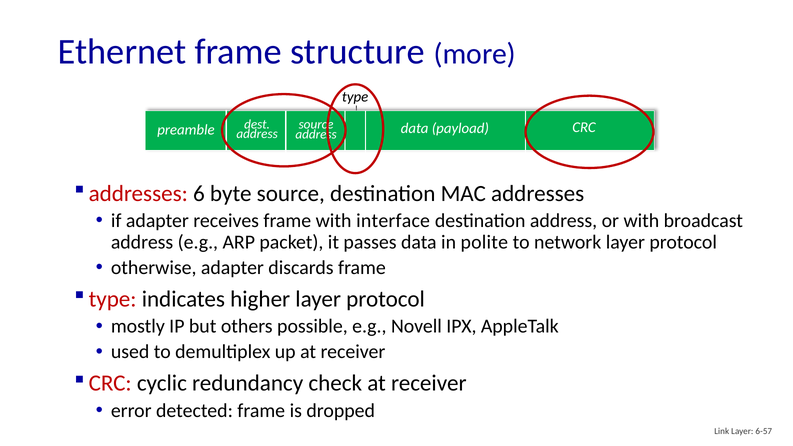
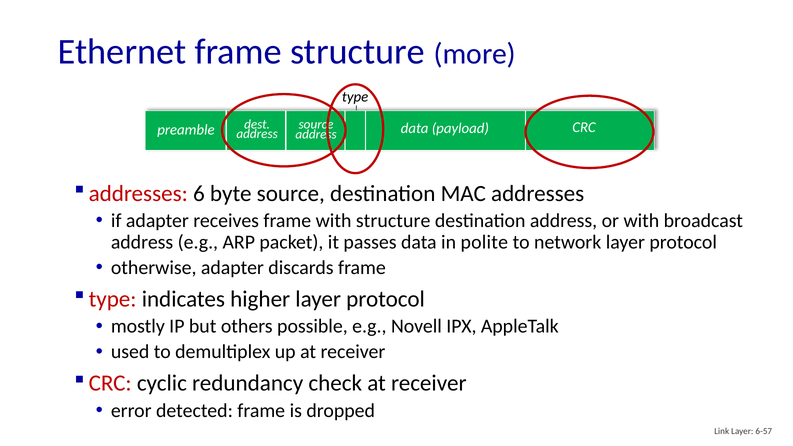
with interface: interface -> structure
